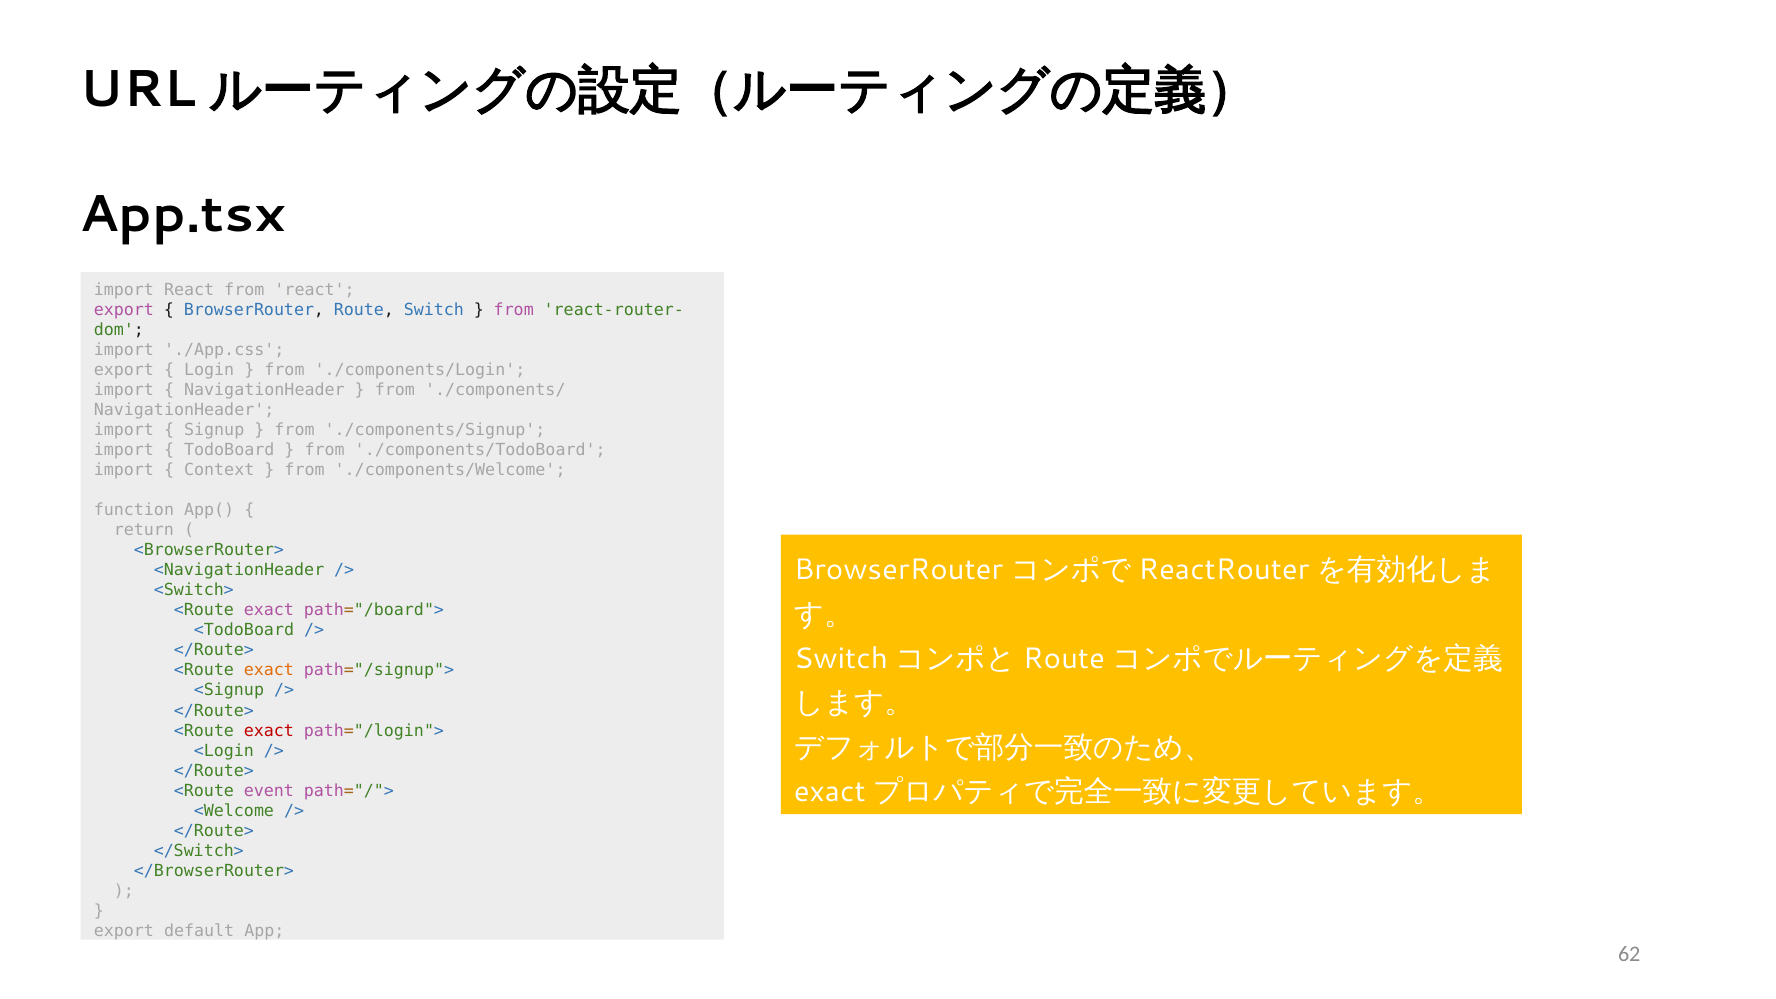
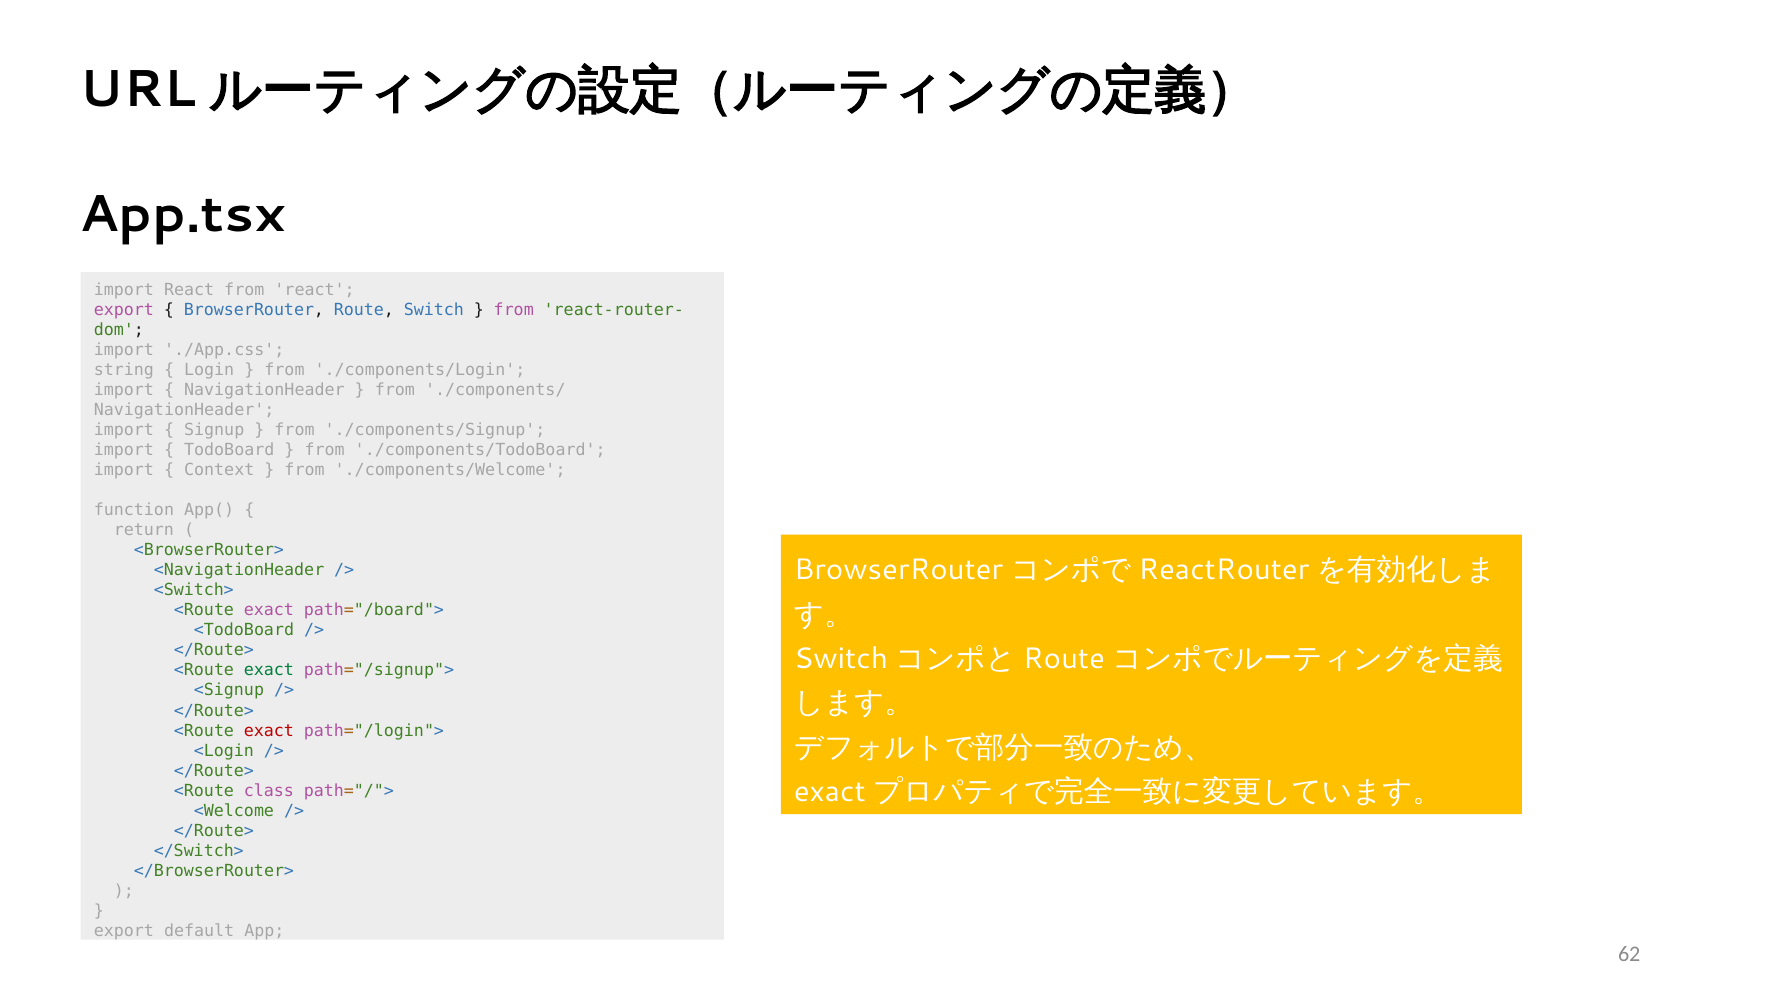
export at (124, 370): export -> string
exact at (269, 670) colour: orange -> green
event: event -> class
